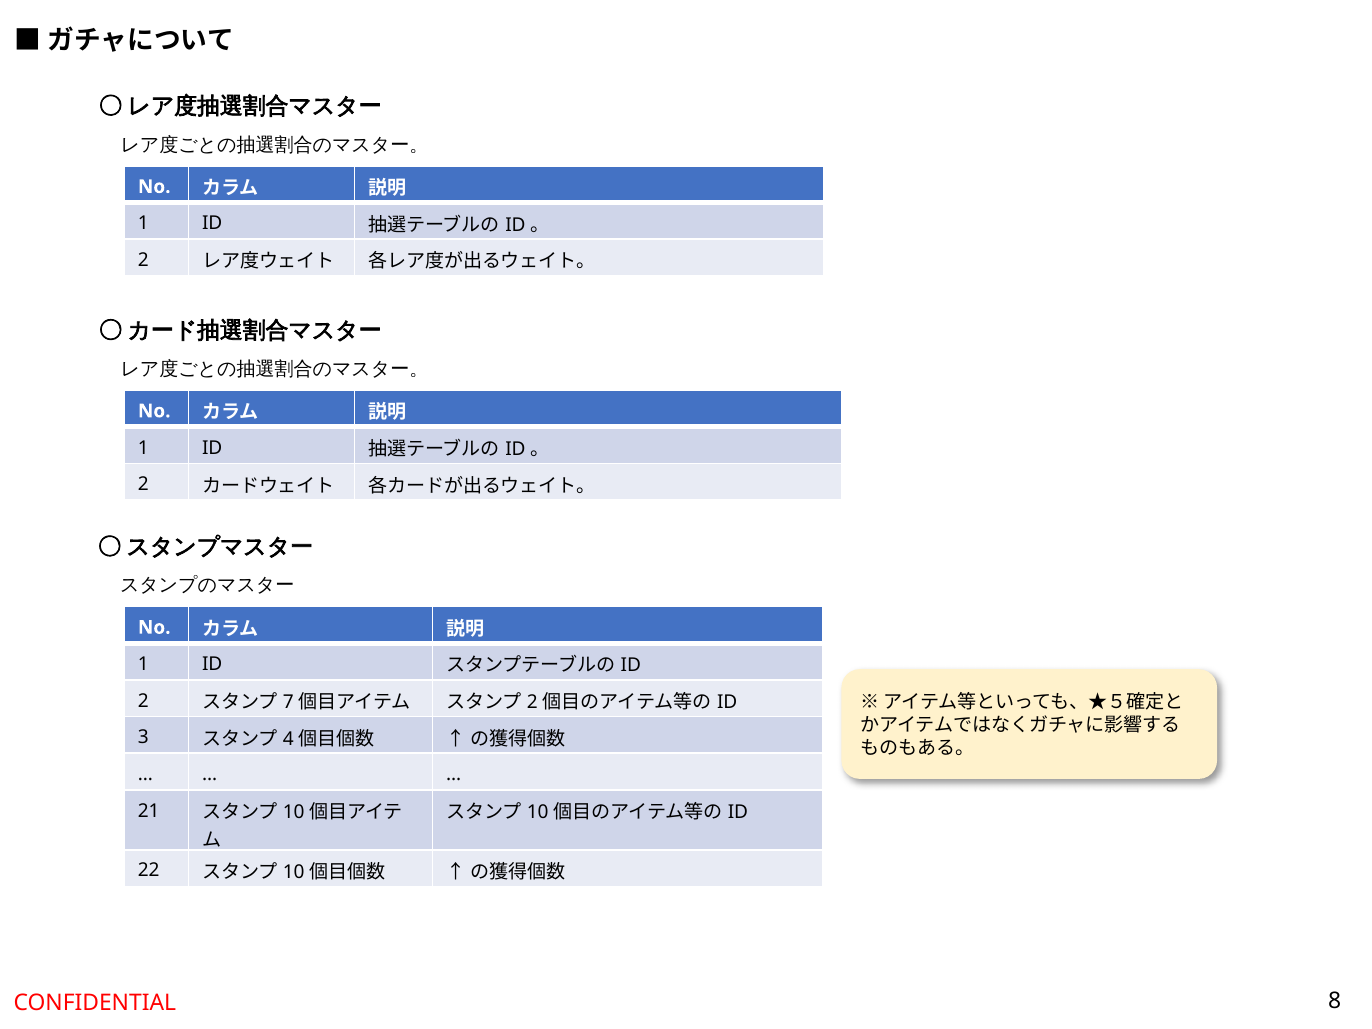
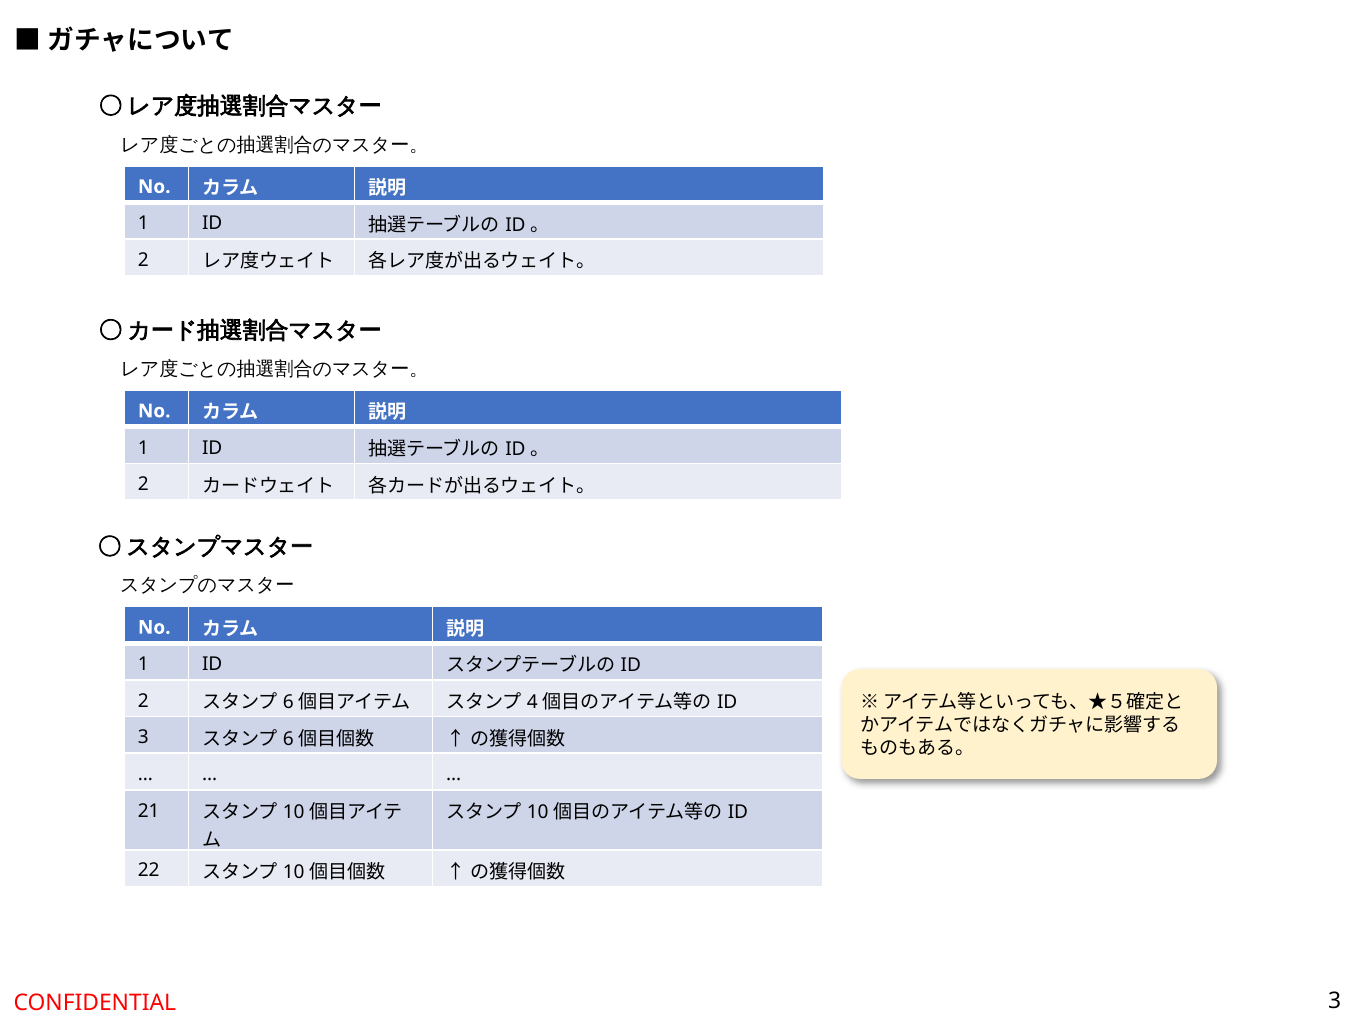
7 at (288, 702): 7 -> 6
2 at (532, 702): 2 -> 4
4 at (288, 739): 4 -> 6
CONFIDENTIAL 8: 8 -> 3
